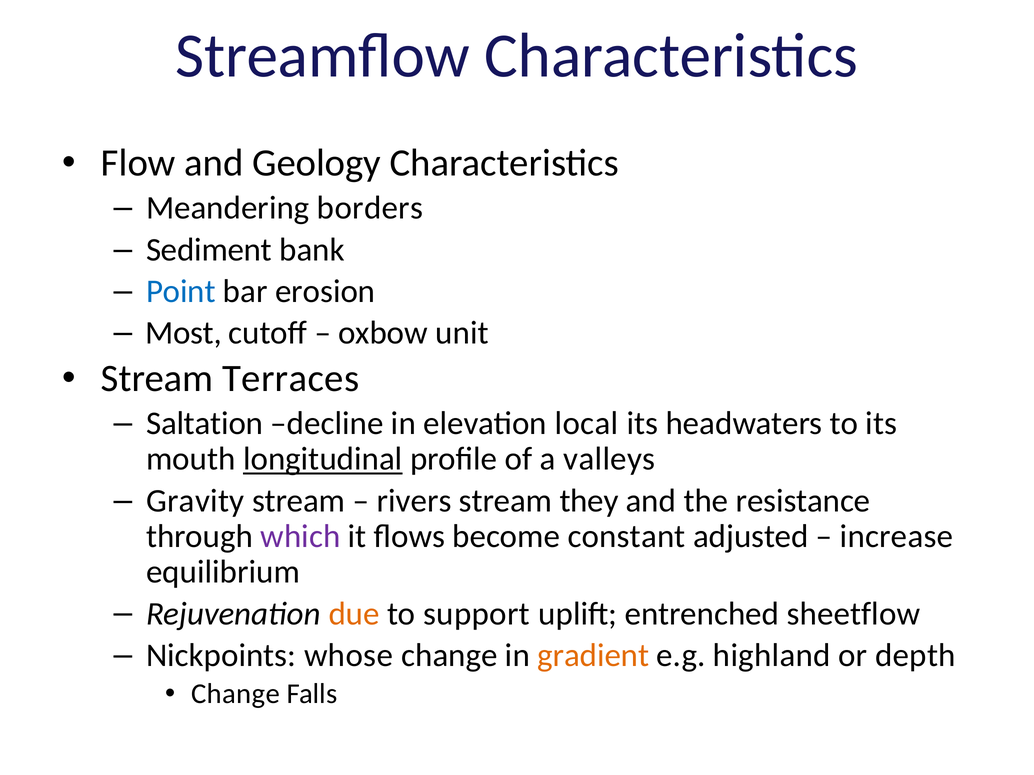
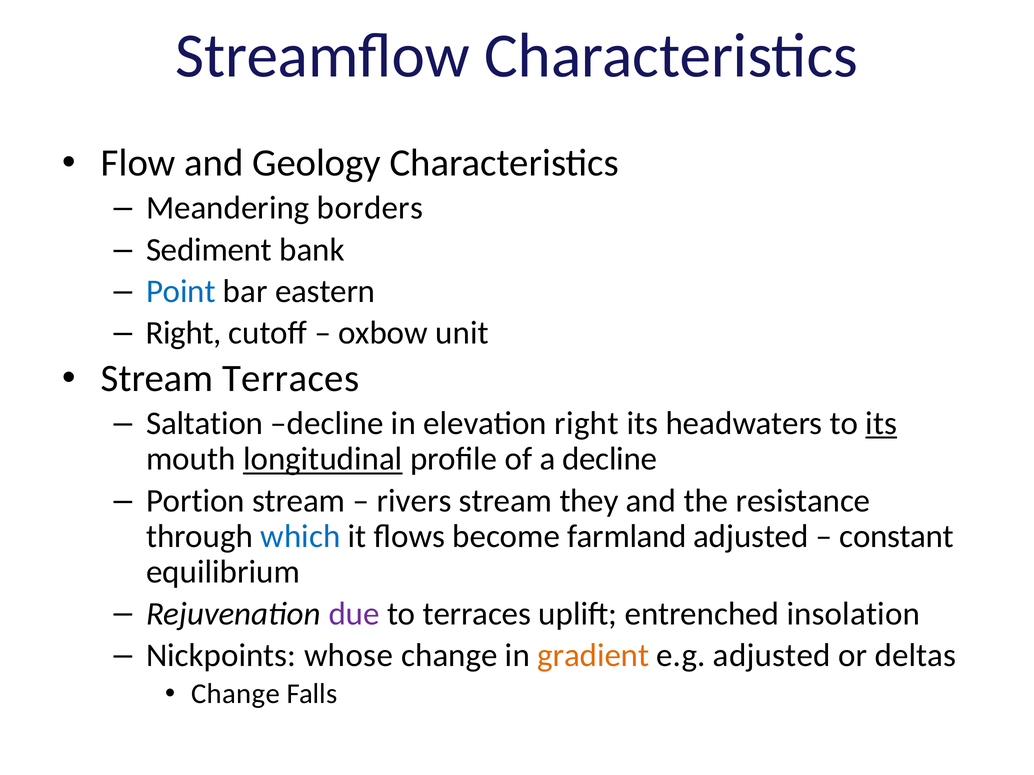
erosion: erosion -> eastern
Most at (184, 333): Most -> Right
elevation local: local -> right
its at (881, 424) underline: none -> present
a valleys: valleys -> decline
Gravity: Gravity -> Portion
which colour: purple -> blue
constant: constant -> farmland
increase: increase -> constant
due colour: orange -> purple
to support: support -> terraces
sheetflow: sheetflow -> insolation
e.g highland: highland -> adjusted
depth: depth -> deltas
